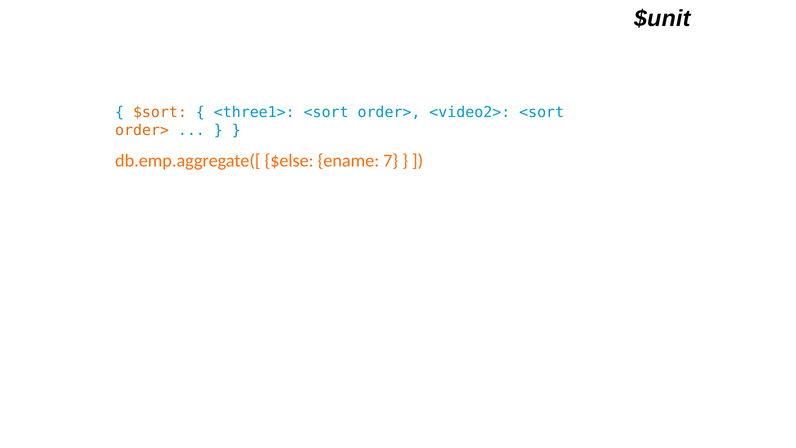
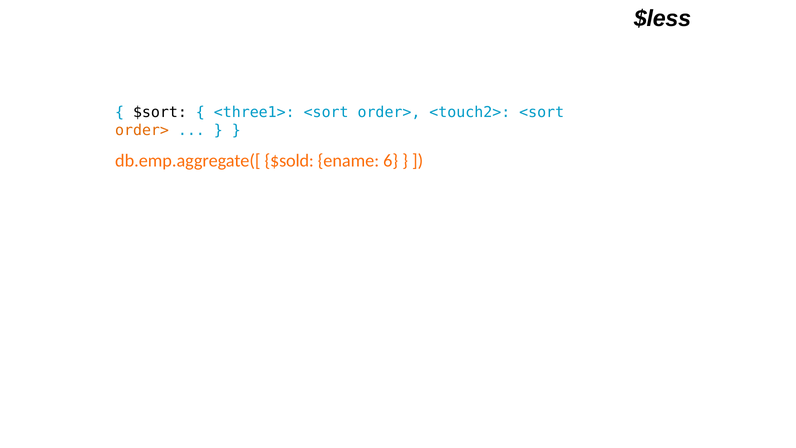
$unit: $unit -> $less
$sort colour: orange -> black
<video2>: <video2> -> <touch2>
$else: $else -> $sold
7: 7 -> 6
